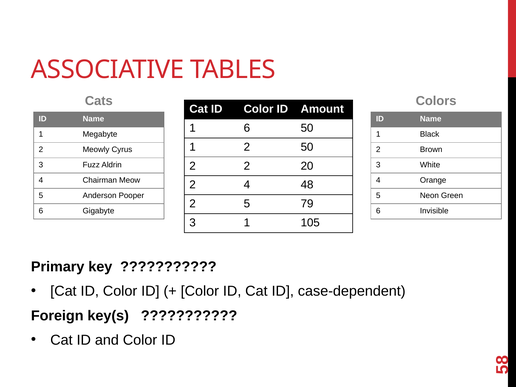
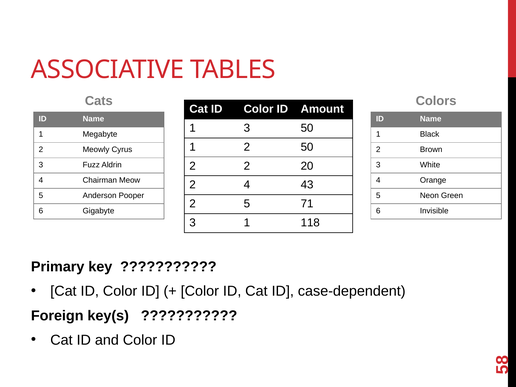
1 6: 6 -> 3
48: 48 -> 43
79: 79 -> 71
105: 105 -> 118
